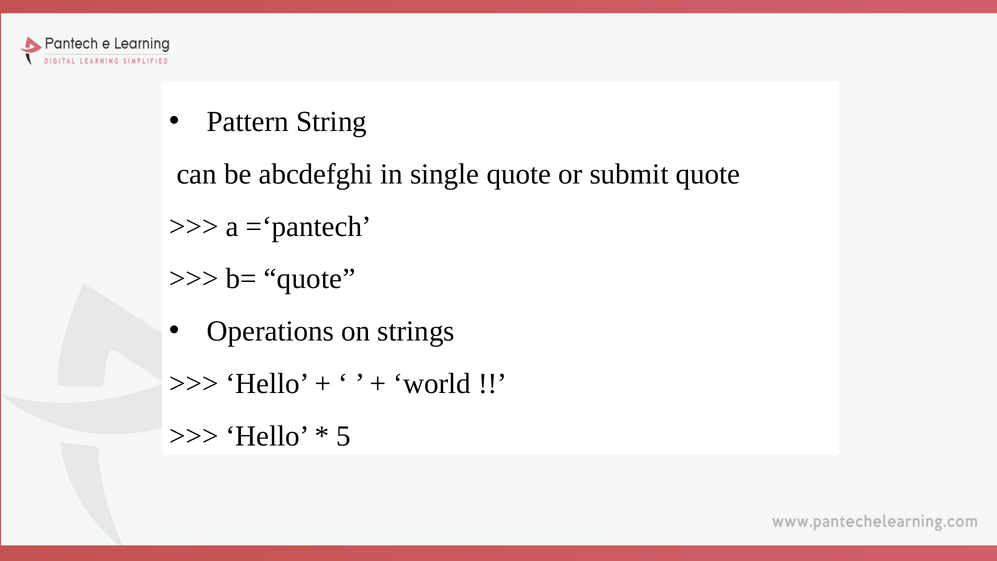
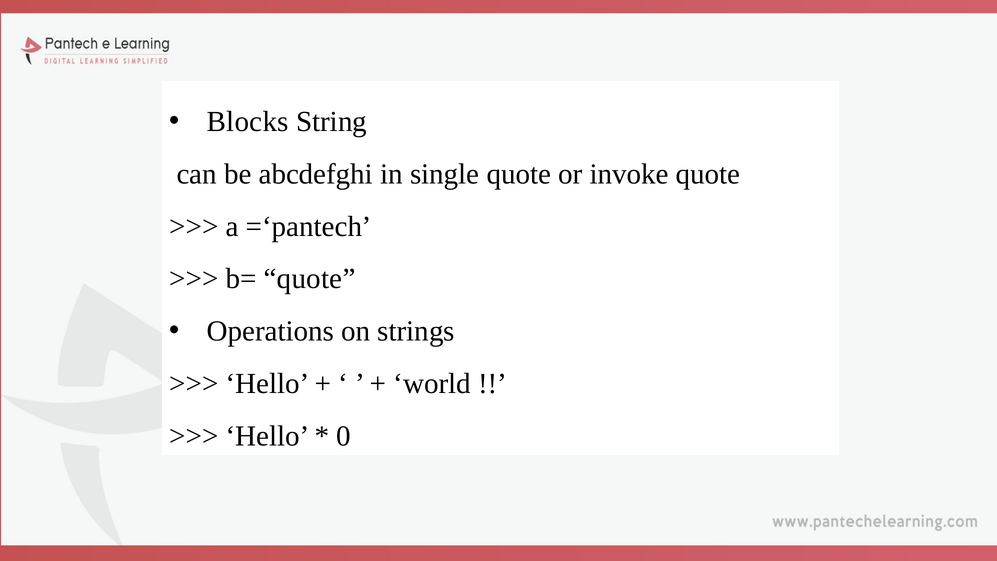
Pattern: Pattern -> Blocks
submit: submit -> invoke
5: 5 -> 0
